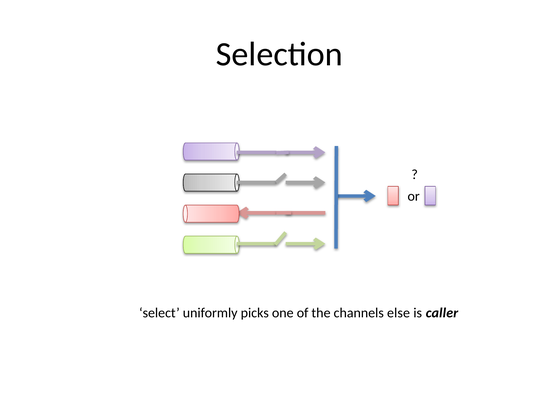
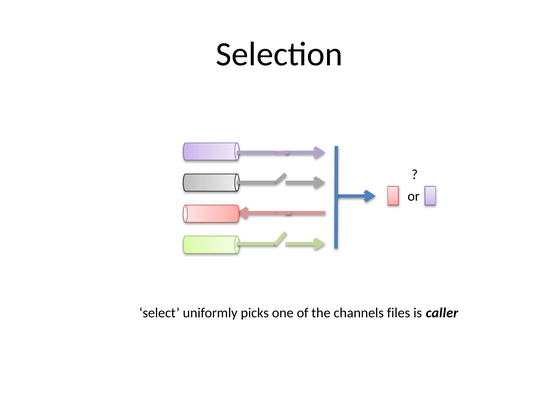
else: else -> files
